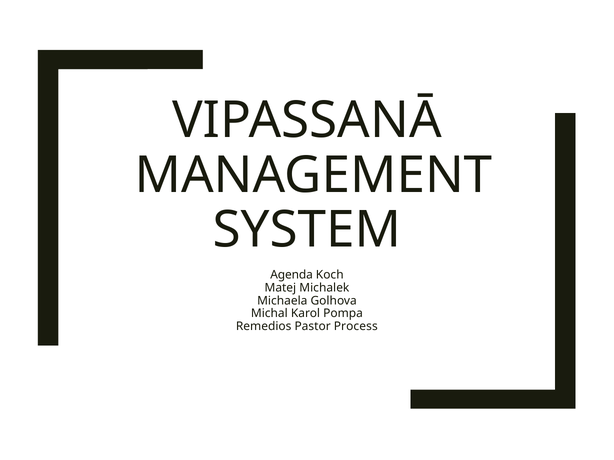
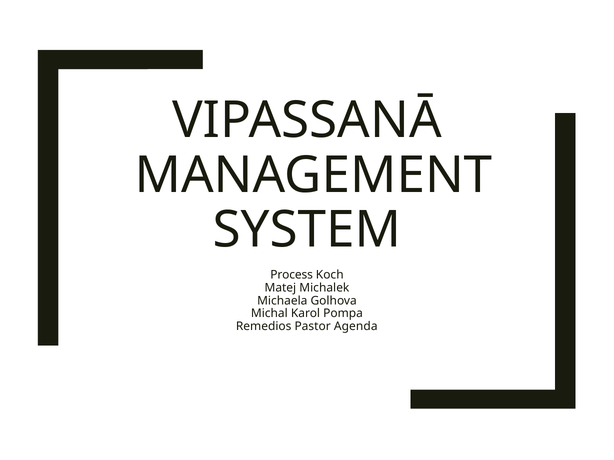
Agenda: Agenda -> Process
Process: Process -> Agenda
